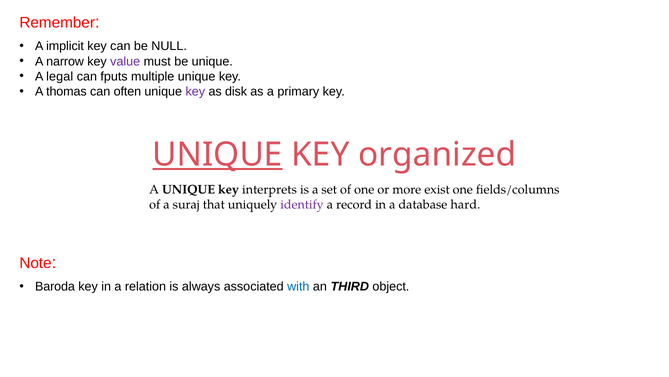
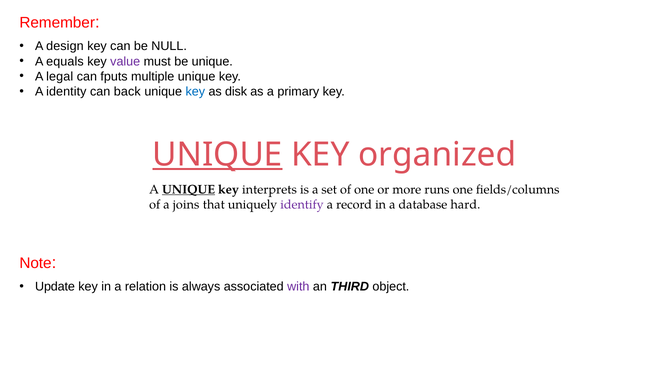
implicit: implicit -> design
narrow: narrow -> equals
thomas: thomas -> identity
often: often -> back
key at (195, 91) colour: purple -> blue
UNIQUE at (189, 189) underline: none -> present
exist: exist -> runs
suraj: suraj -> joins
Baroda: Baroda -> Update
with colour: blue -> purple
